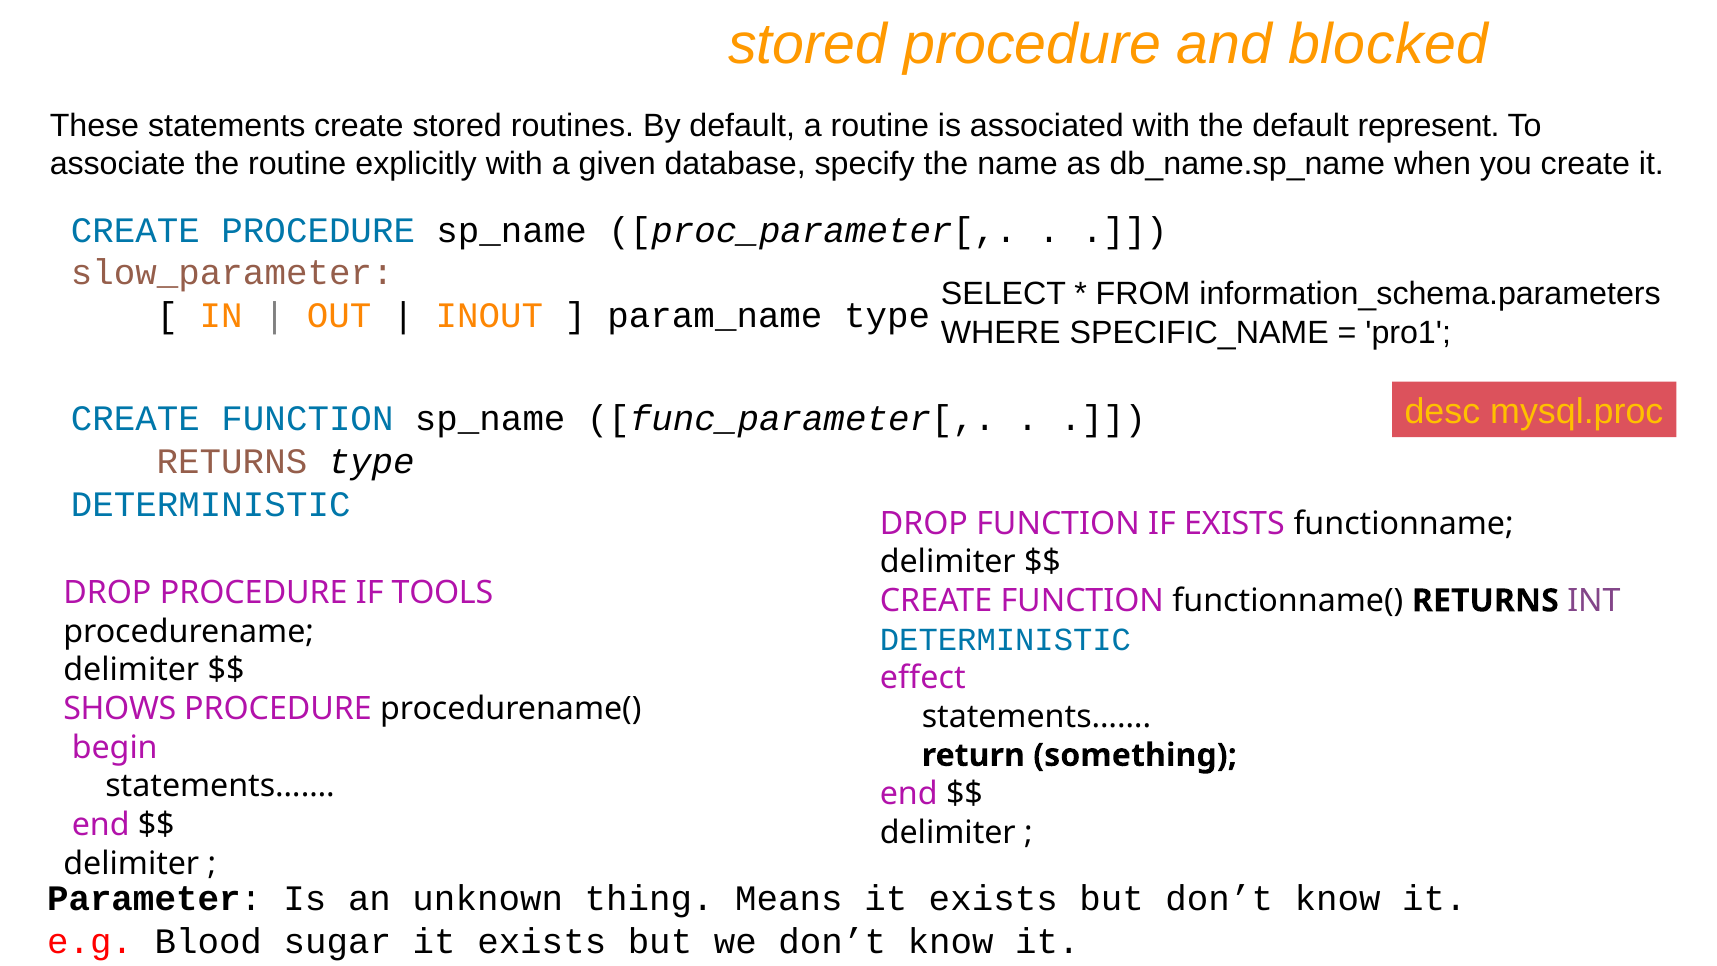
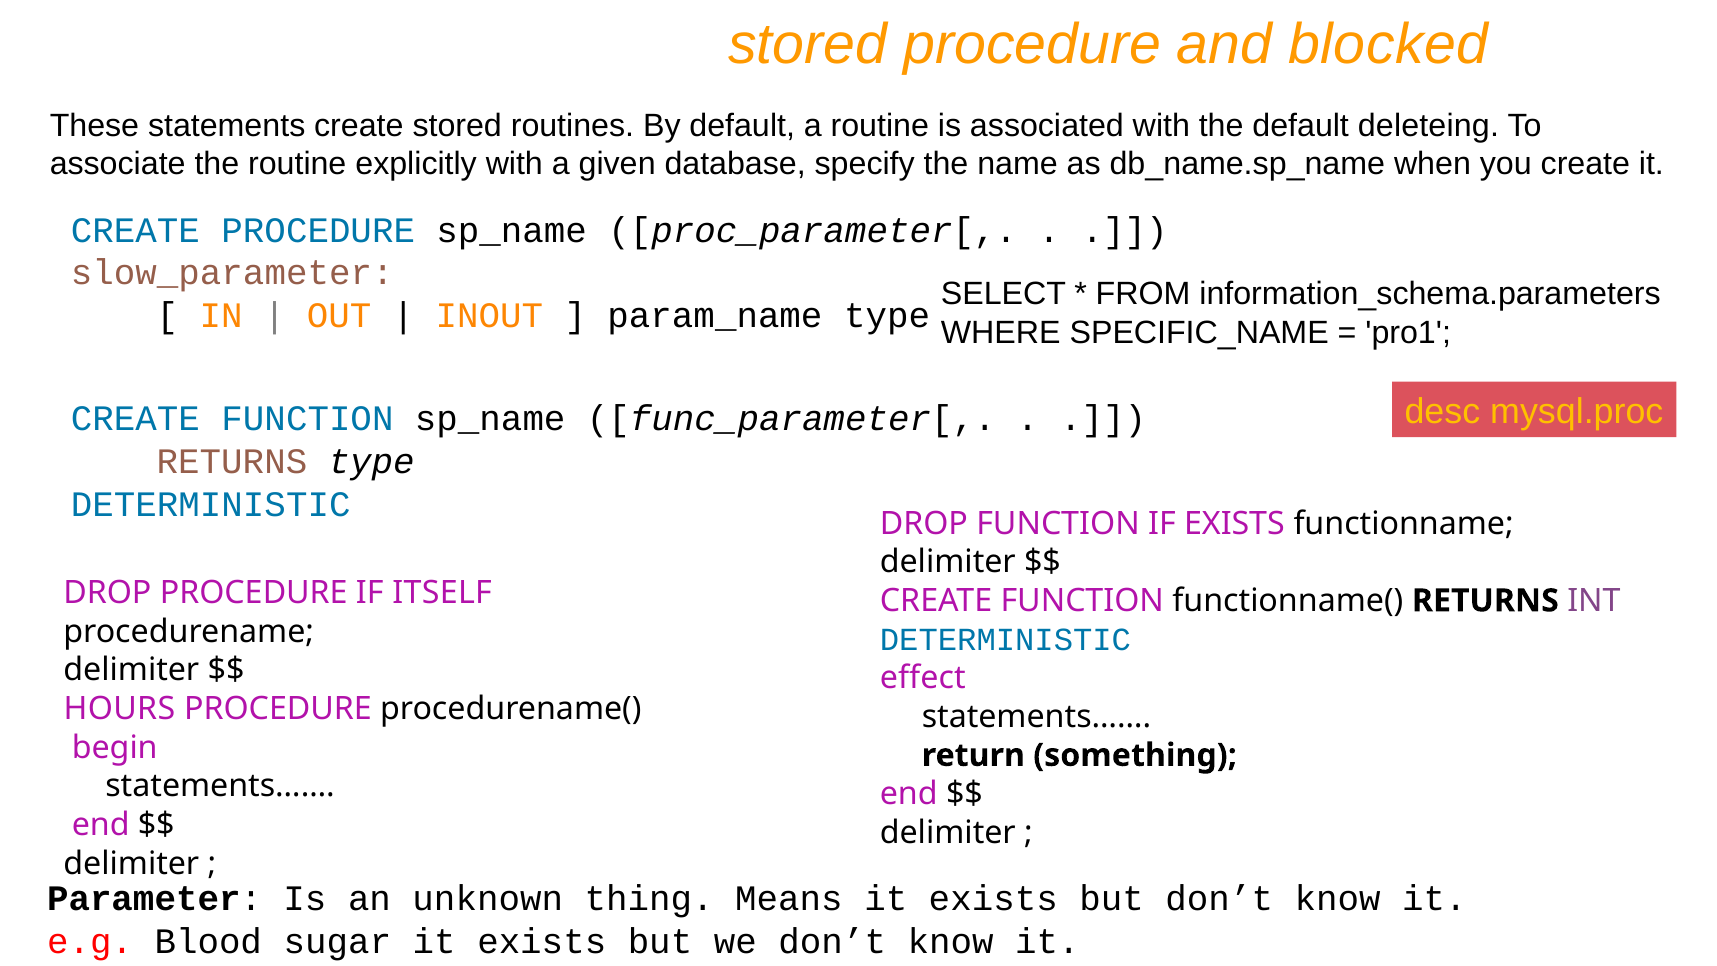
represent: represent -> deleteing
TOOLS: TOOLS -> ITSELF
SHOWS: SHOWS -> HOURS
